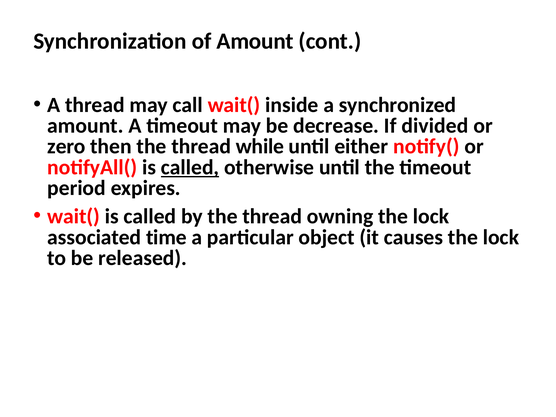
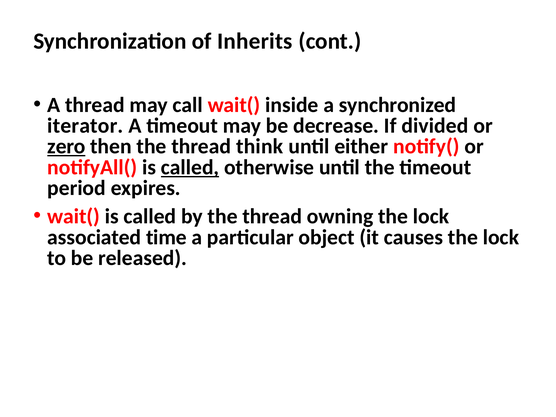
of Amount: Amount -> Inherits
amount at (85, 126): amount -> iterator
zero underline: none -> present
while: while -> think
